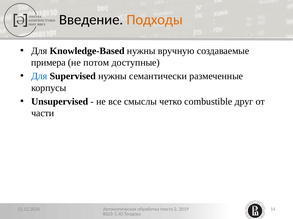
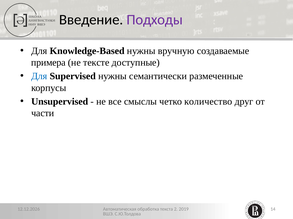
Подходы colour: orange -> purple
потом: потом -> тексте
combustible: combustible -> количество
